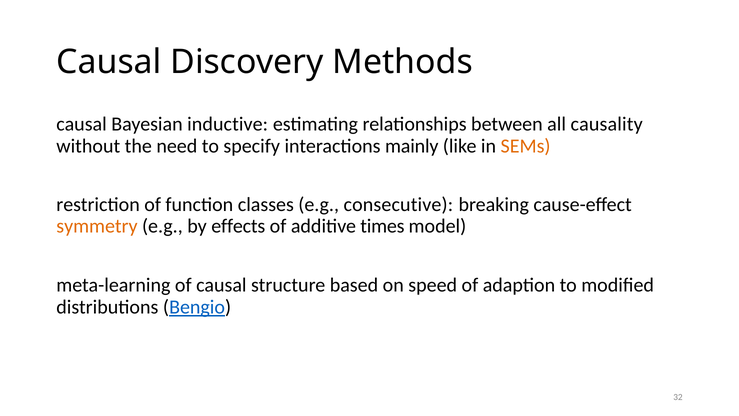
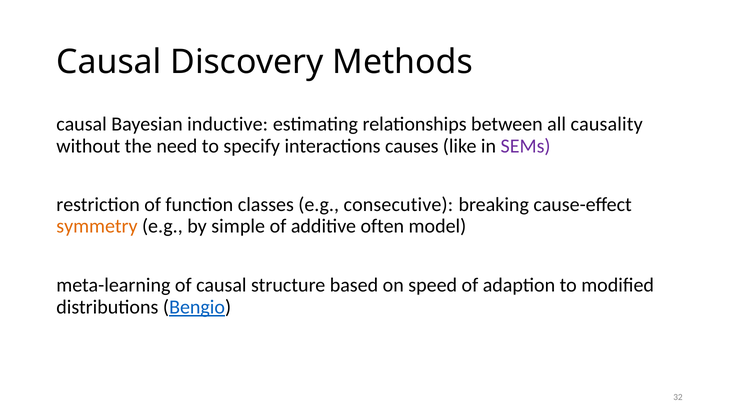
mainly: mainly -> causes
SEMs colour: orange -> purple
effects: effects -> simple
times: times -> often
